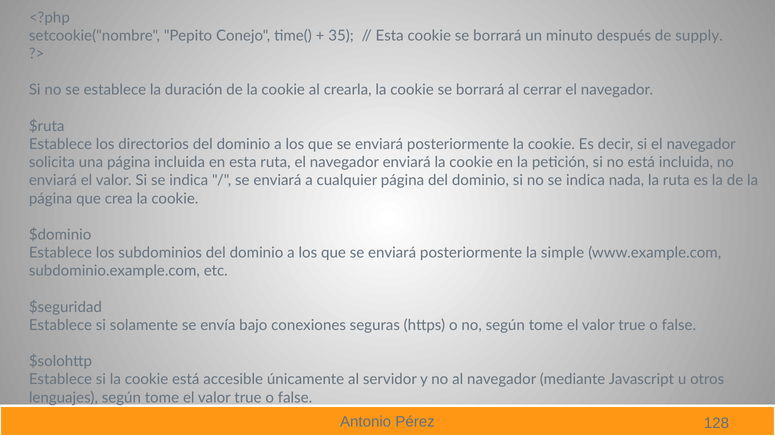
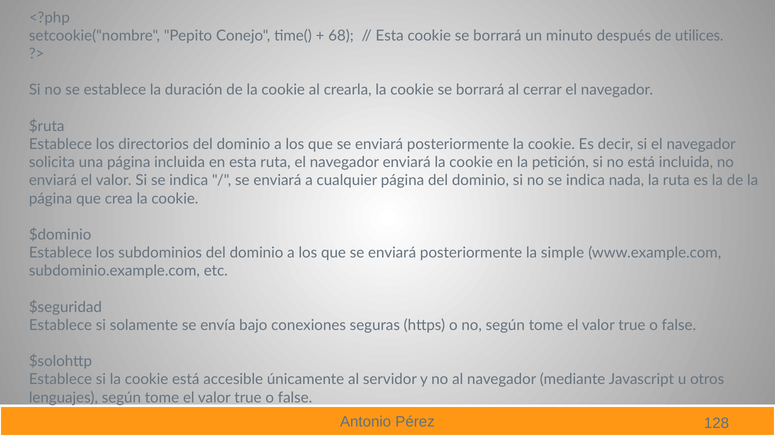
35: 35 -> 68
supply: supply -> utilices
